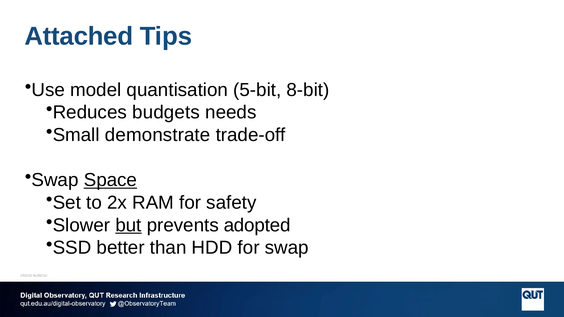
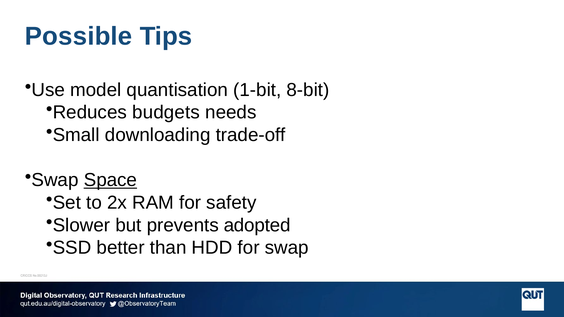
Attached: Attached -> Possible
5-bit: 5-bit -> 1-bit
demonstrate: demonstrate -> downloading
but underline: present -> none
